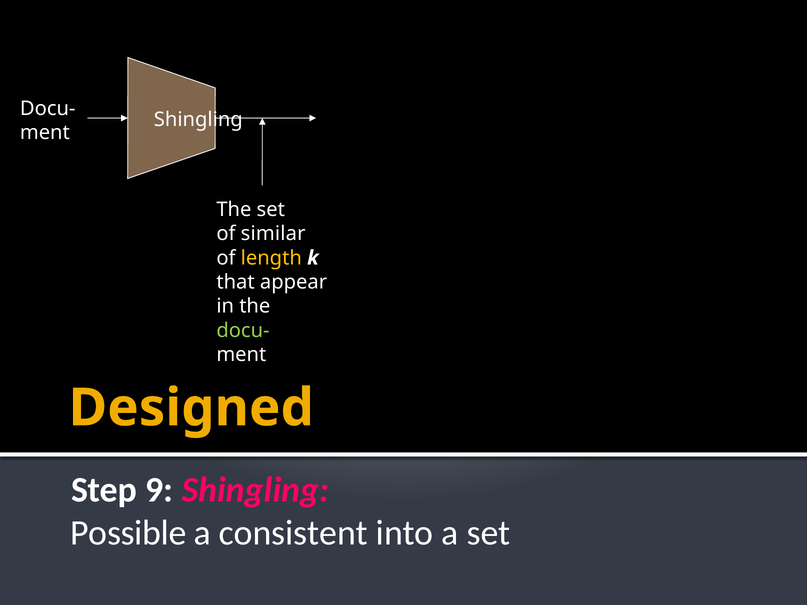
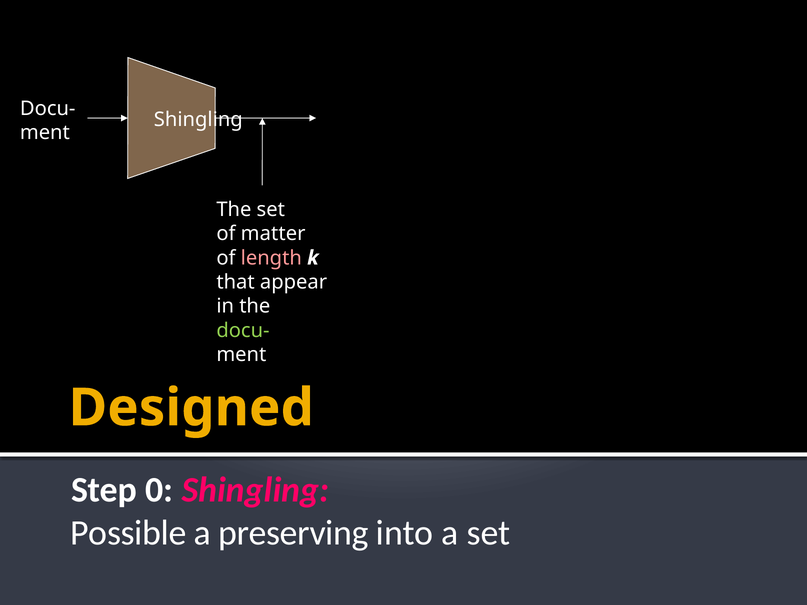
similar: similar -> matter
length colour: yellow -> pink
9: 9 -> 0
consistent: consistent -> preserving
